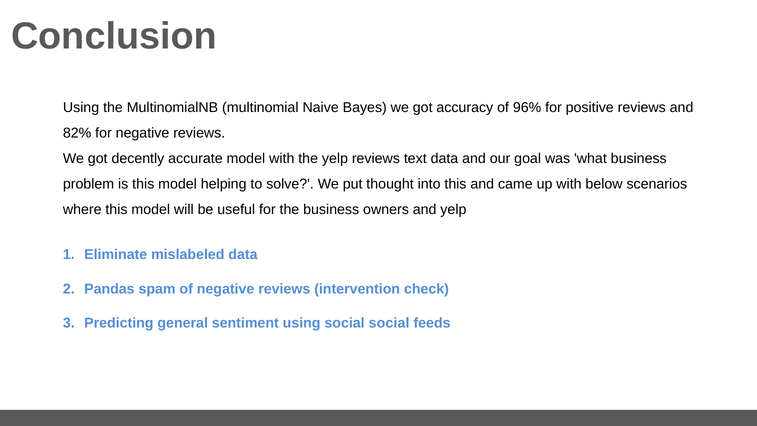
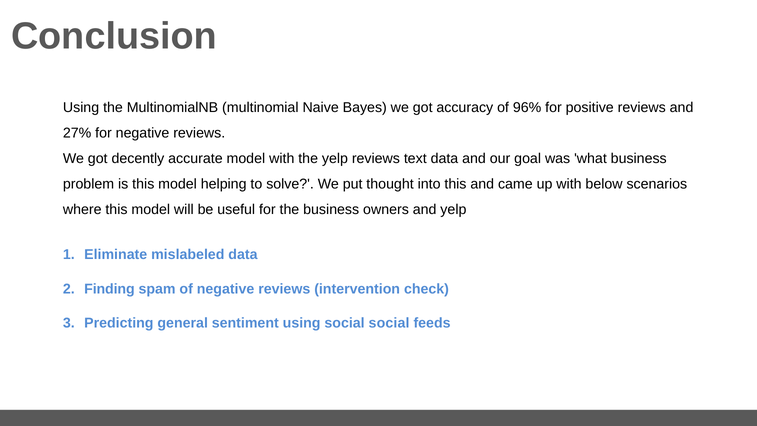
82%: 82% -> 27%
Pandas: Pandas -> Finding
